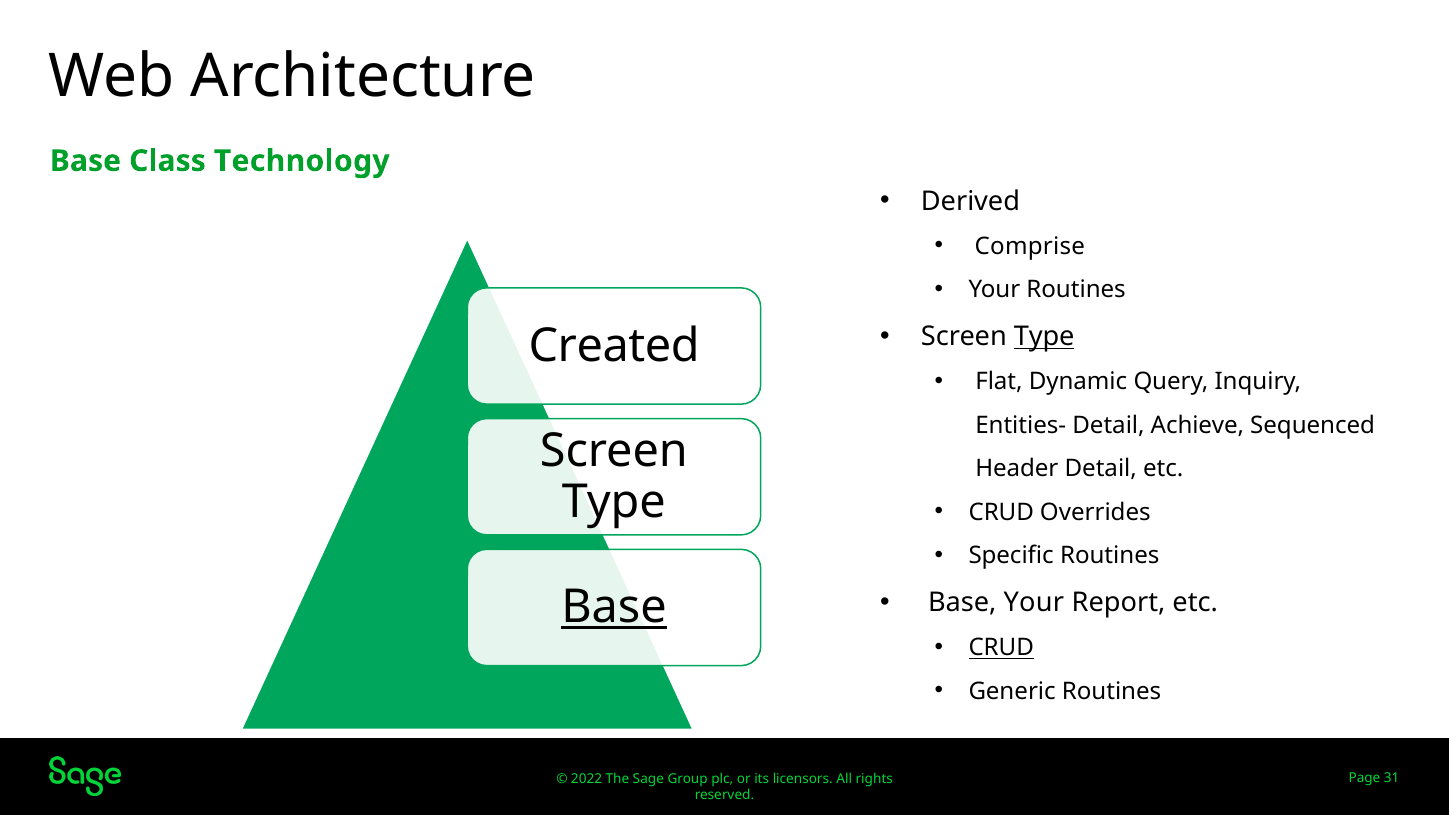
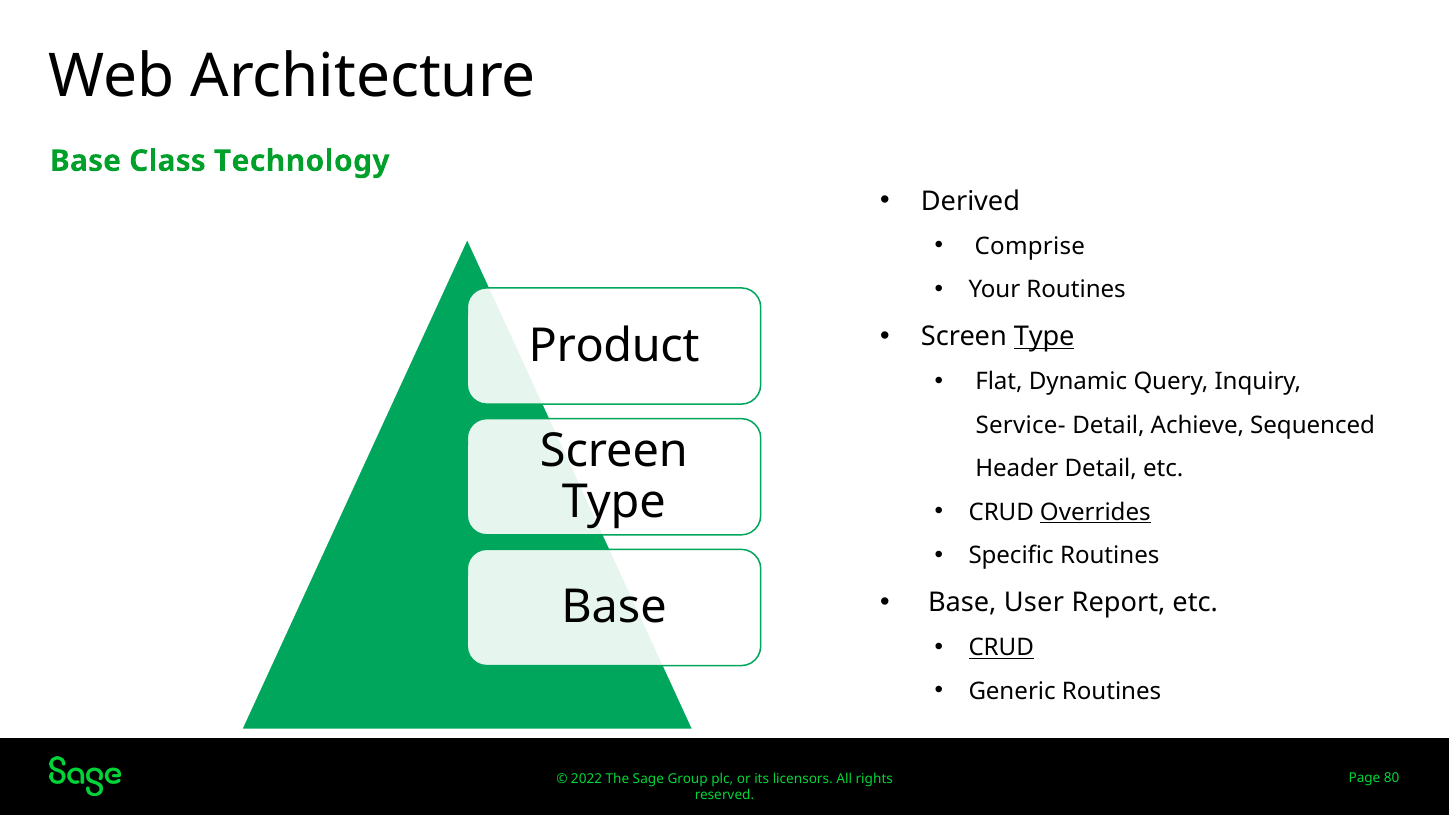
Created: Created -> Product
Entities-: Entities- -> Service-
Overrides underline: none -> present
Base Your: Your -> User
Base at (614, 607) underline: present -> none
31: 31 -> 80
